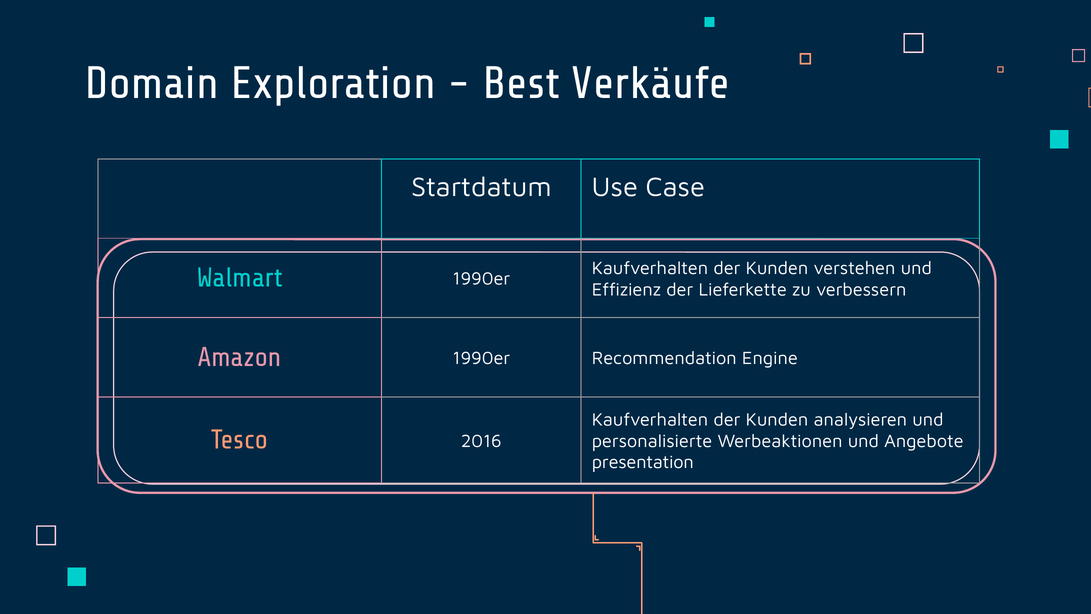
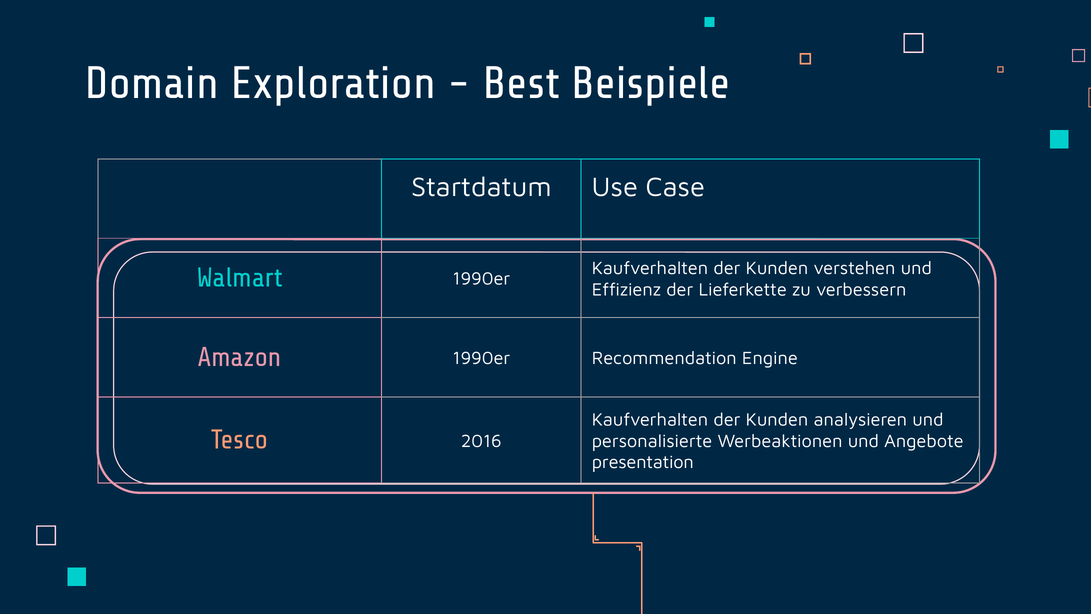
Verkäufe: Verkäufe -> Beispiele
